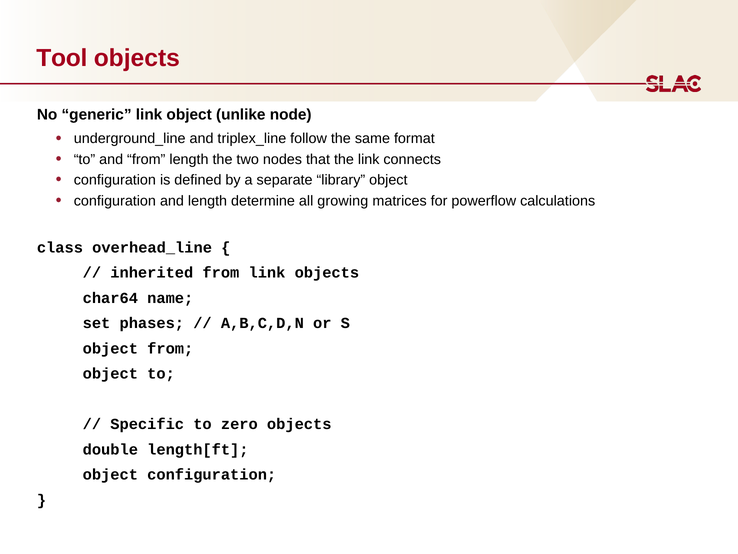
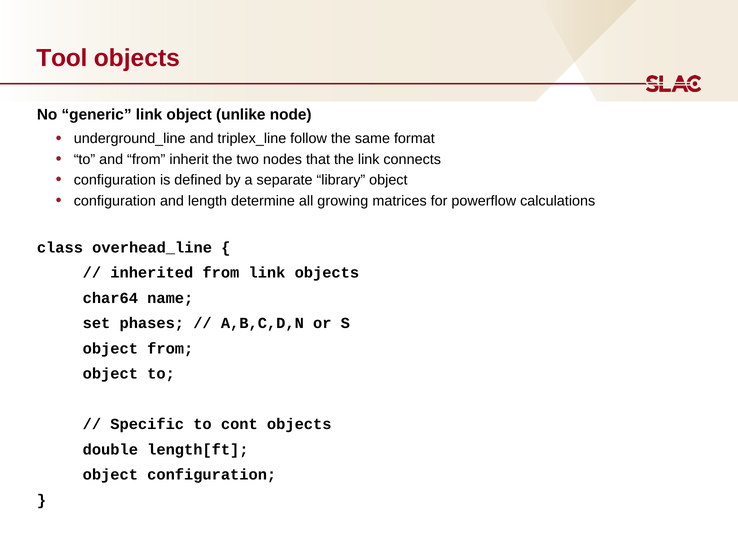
from length: length -> inherit
zero: zero -> cont
